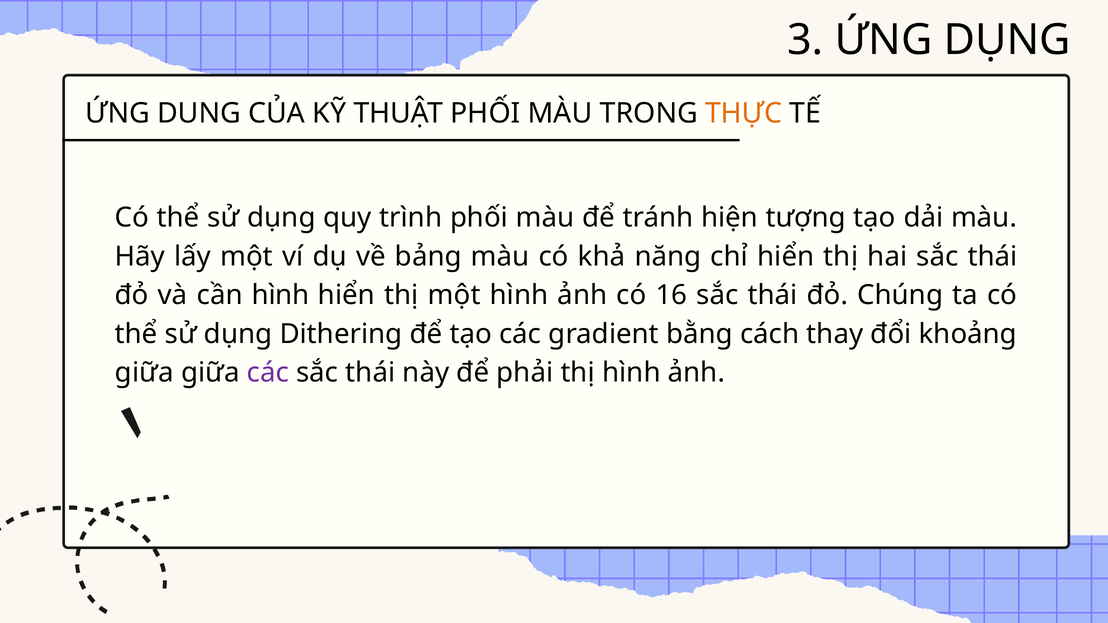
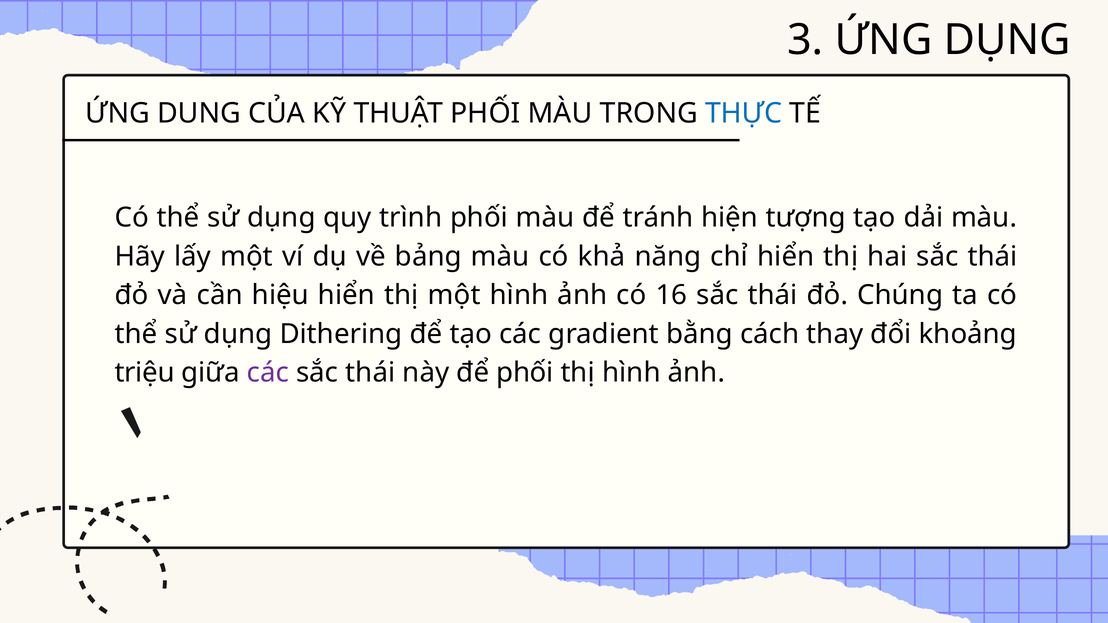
THỰC colour: orange -> blue
cần hình: hình -> hiệu
giữa at (144, 373): giữa -> triệu
để phải: phải -> phối
